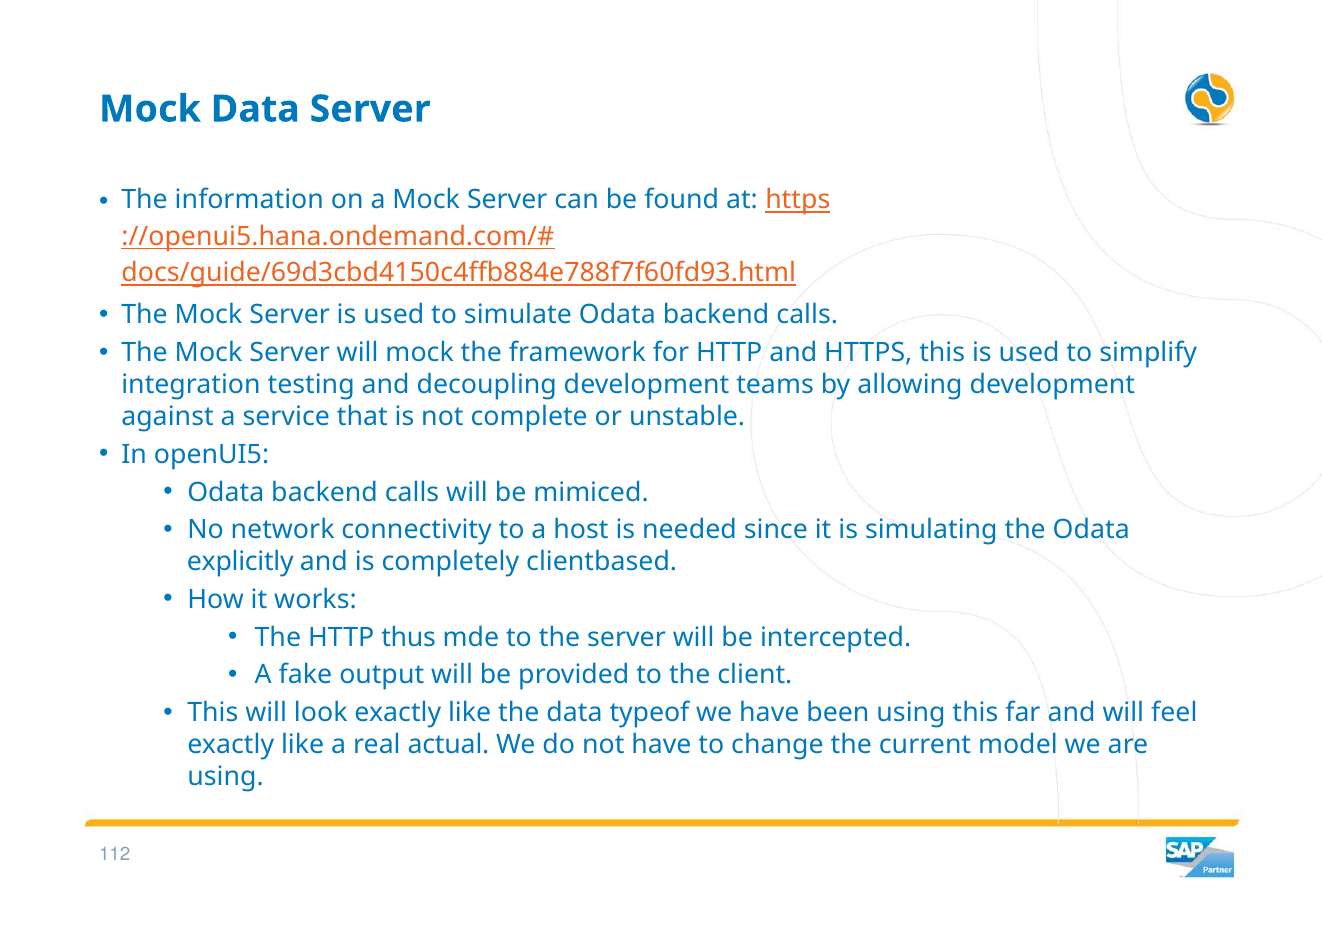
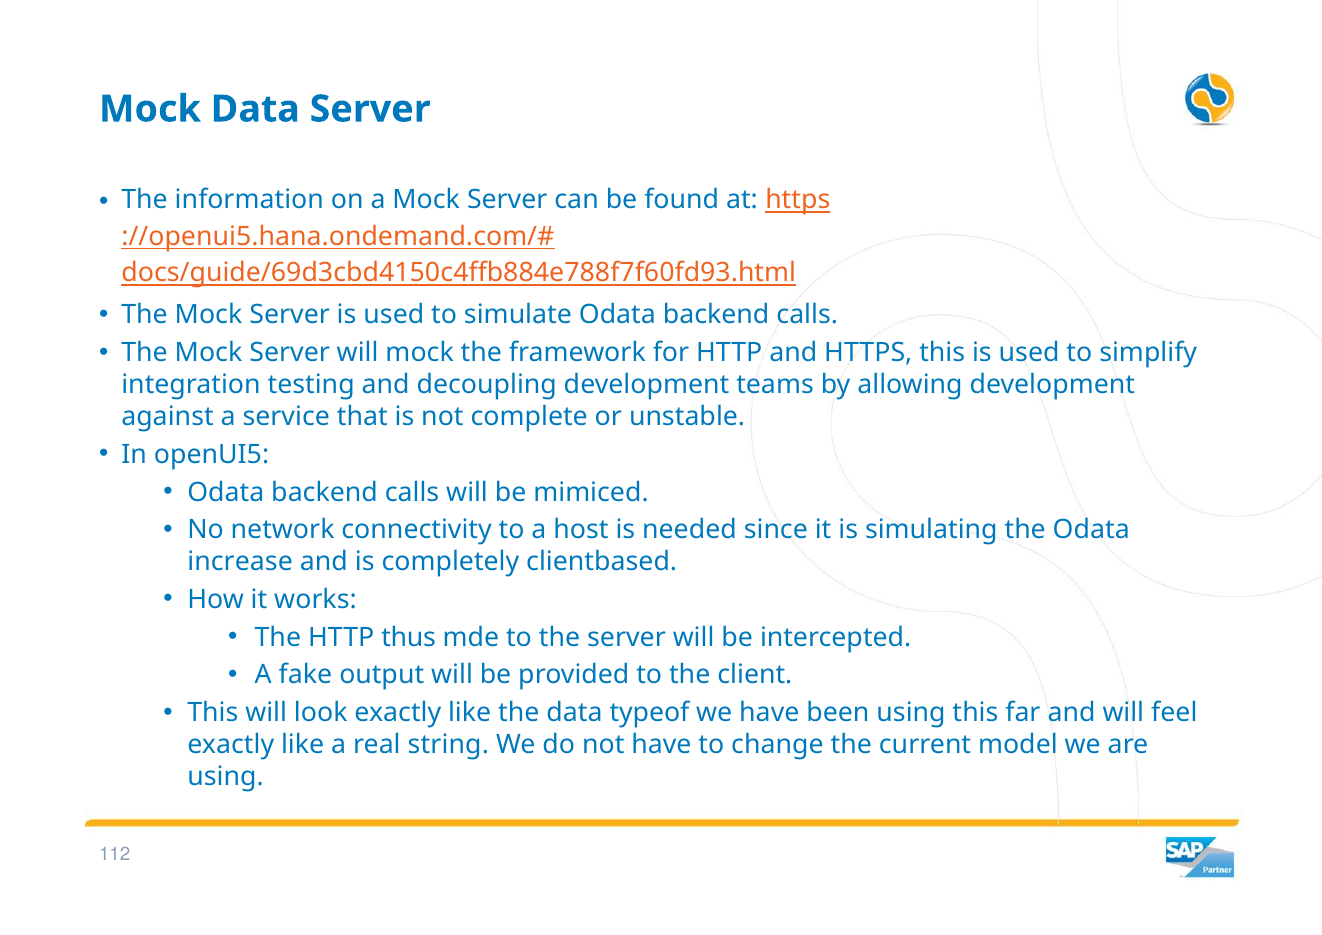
explicitly: explicitly -> increase
actual: actual -> string
